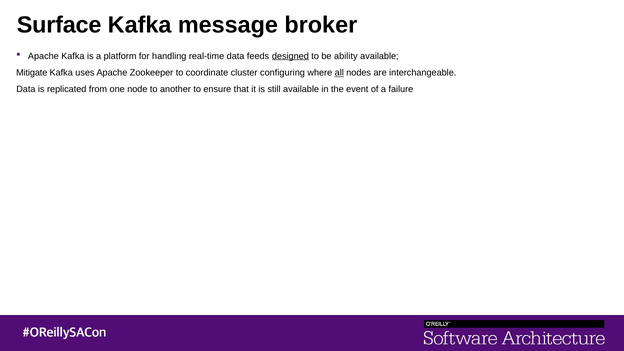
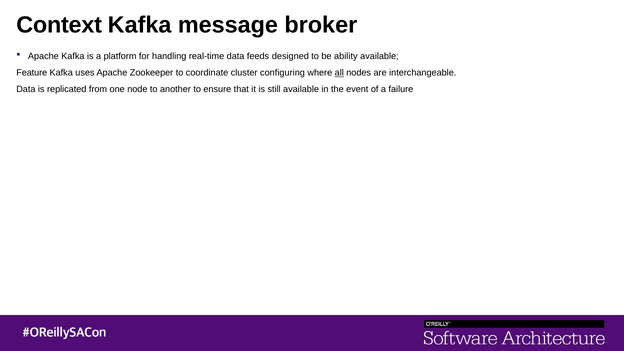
Surface: Surface -> Context
designed underline: present -> none
Mitigate: Mitigate -> Feature
